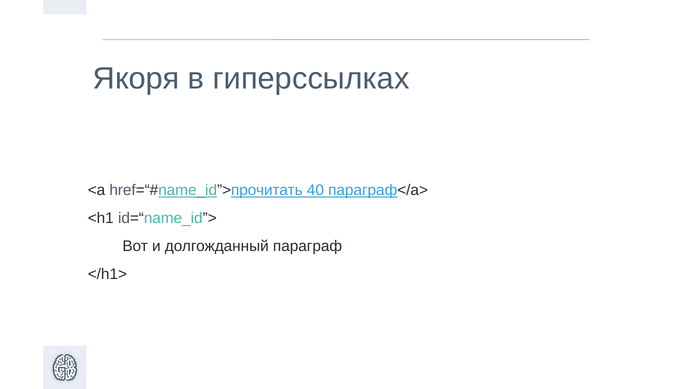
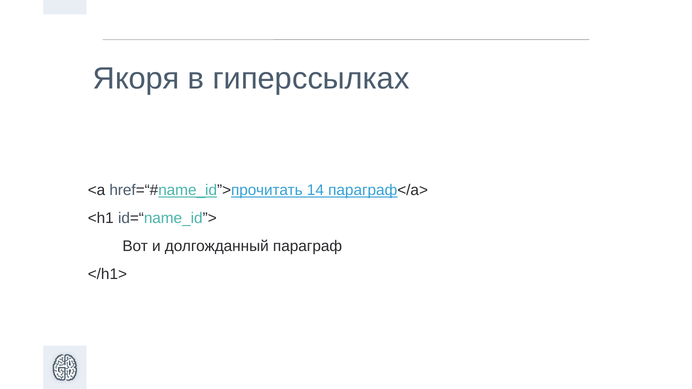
40: 40 -> 14
